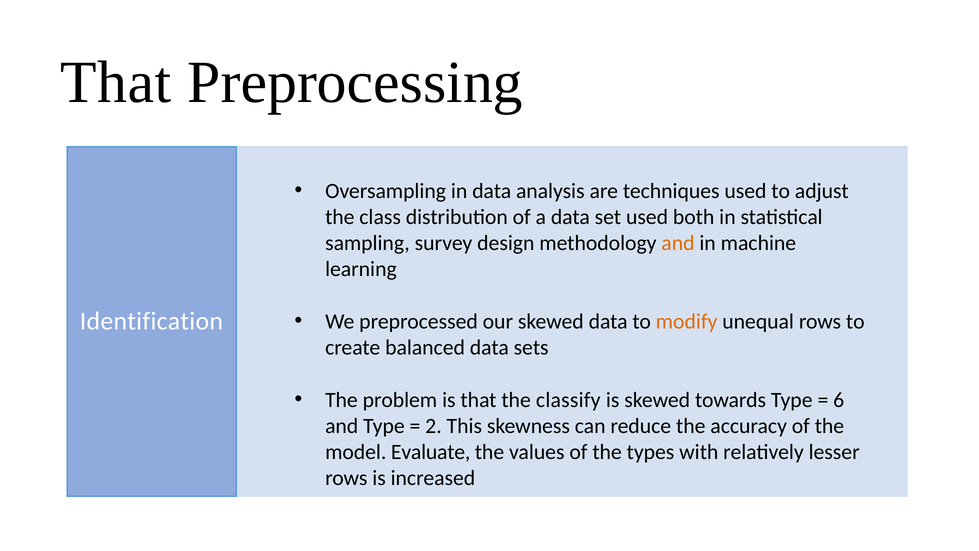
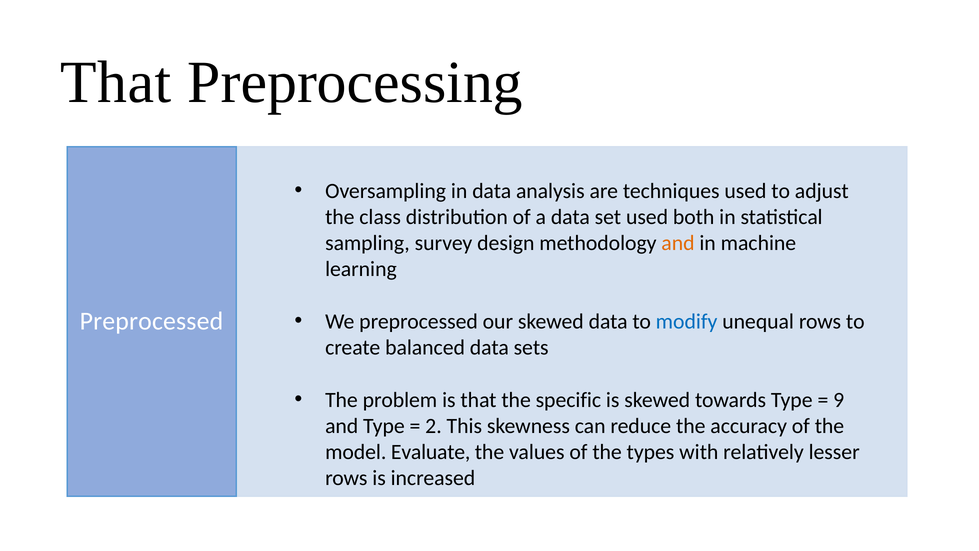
modify colour: orange -> blue
Identification at (151, 321): Identification -> Preprocessed
classify: classify -> specific
6: 6 -> 9
